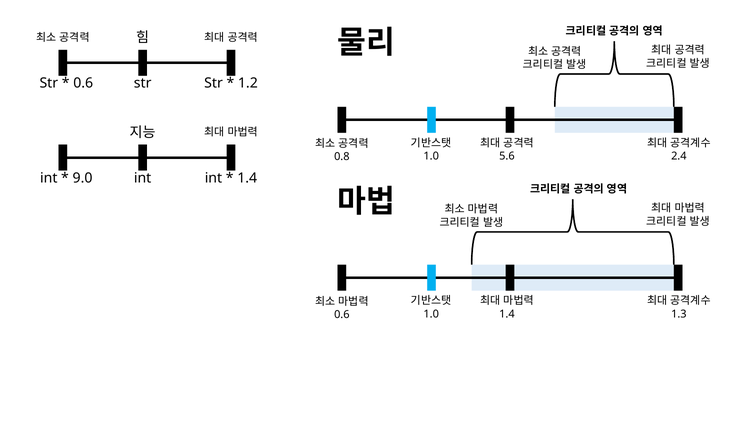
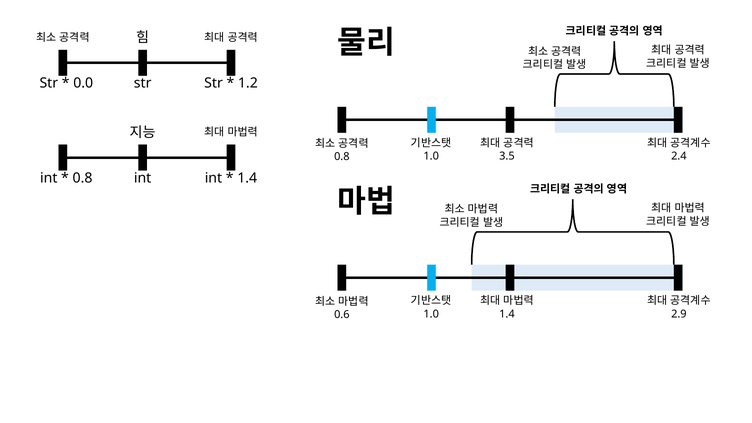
0.6 at (83, 83): 0.6 -> 0.0
5.6: 5.6 -> 3.5
9.0 at (83, 178): 9.0 -> 0.8
1.3: 1.3 -> 2.9
